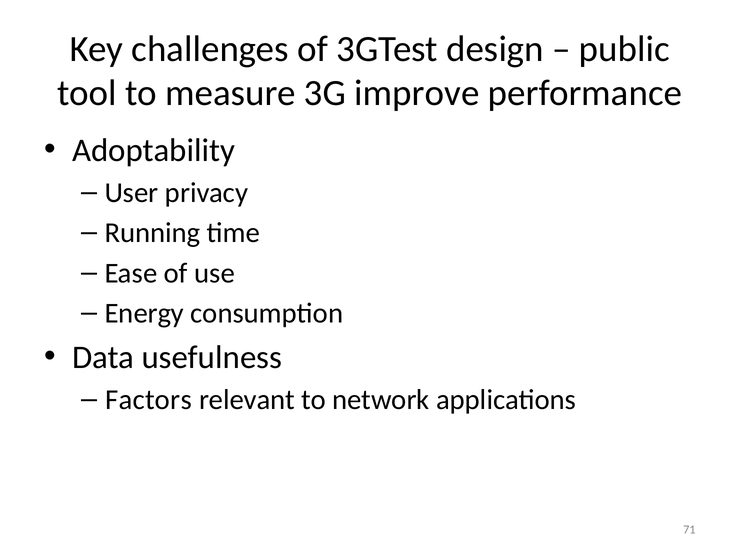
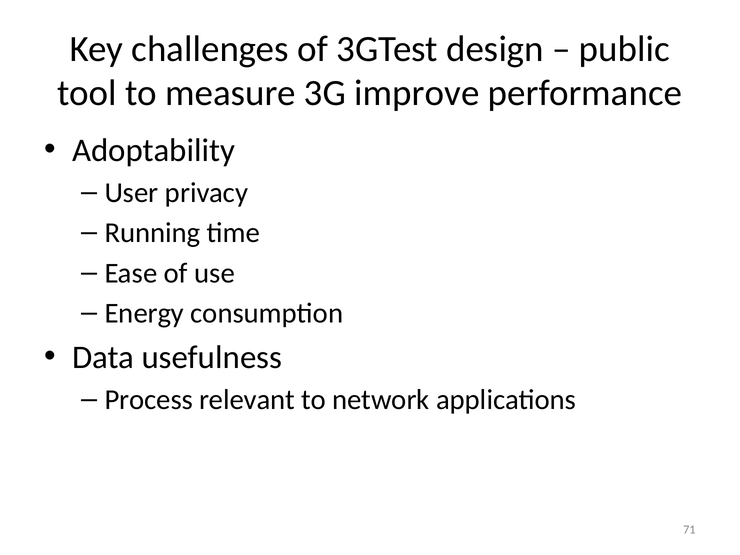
Factors: Factors -> Process
